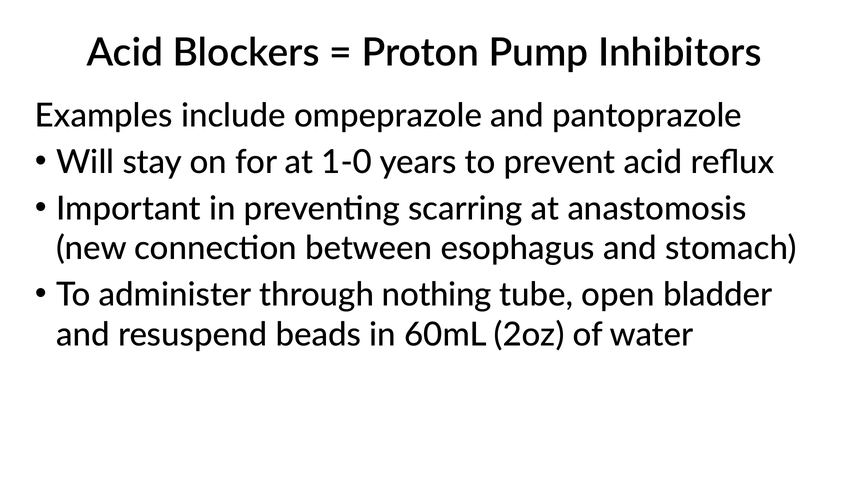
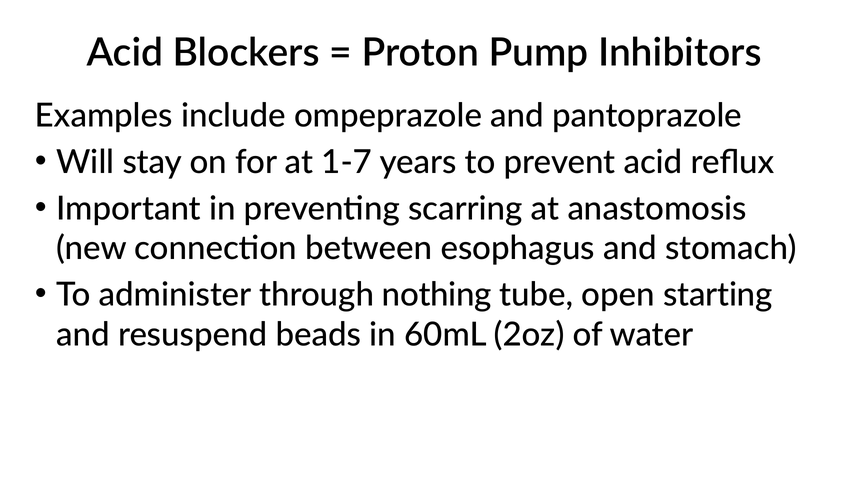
1-0: 1-0 -> 1-7
bladder: bladder -> starting
